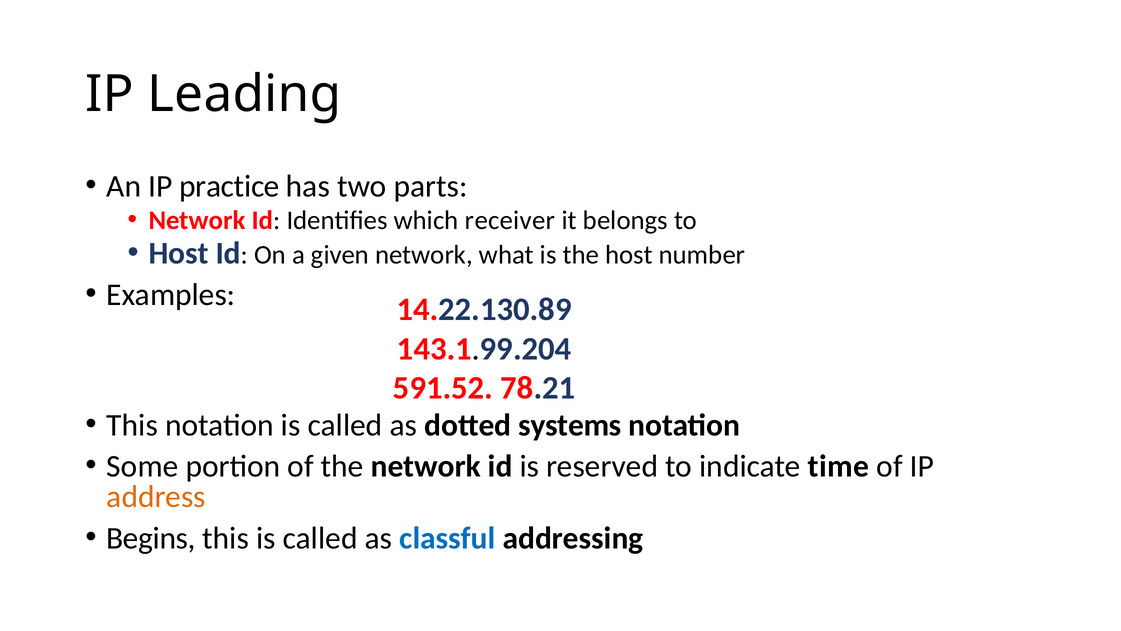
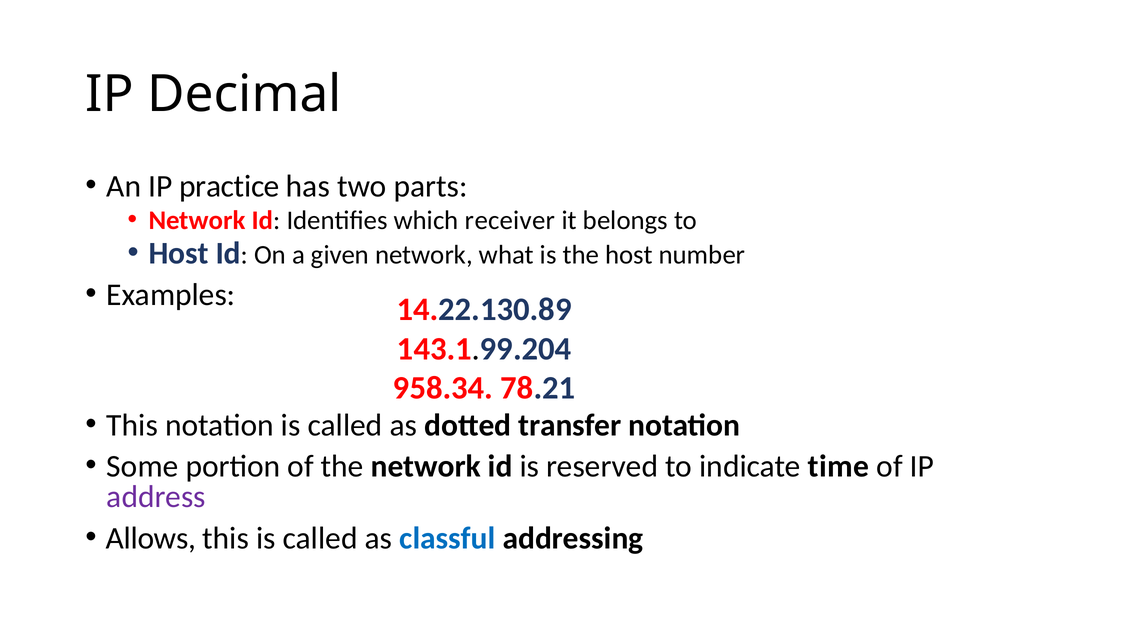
Leading: Leading -> Decimal
591.52: 591.52 -> 958.34
systems: systems -> transfer
address colour: orange -> purple
Begins: Begins -> Allows
